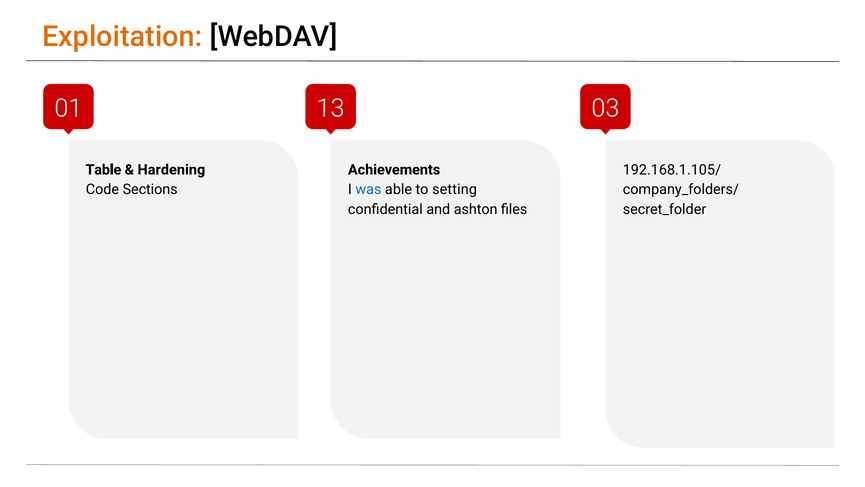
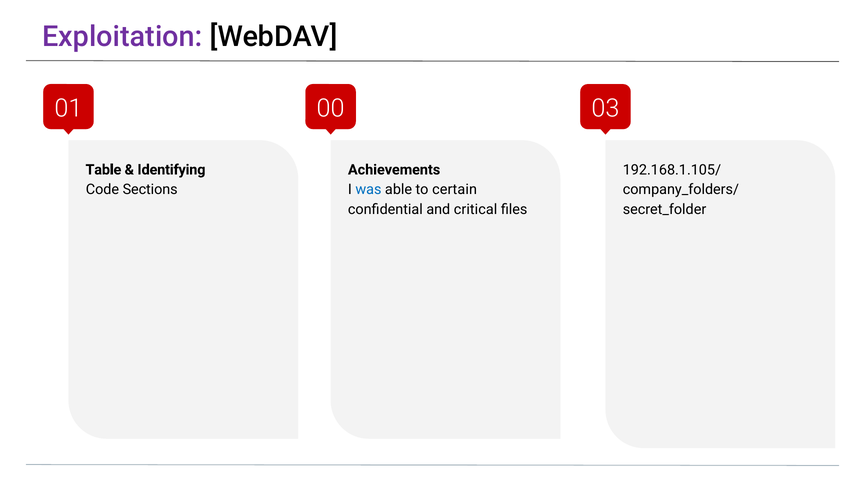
Exploitation colour: orange -> purple
13: 13 -> 00
Hardening: Hardening -> Identifying
setting: setting -> certain
ashton: ashton -> critical
